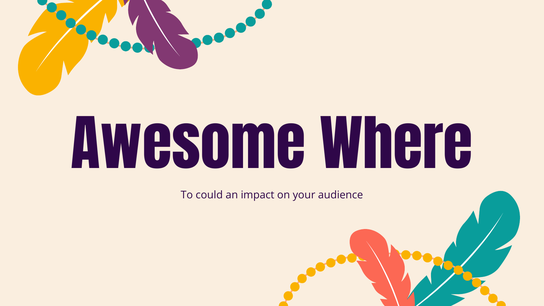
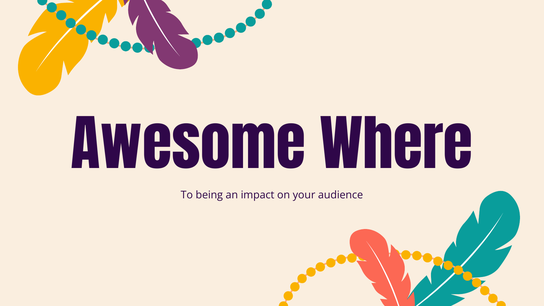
could: could -> being
